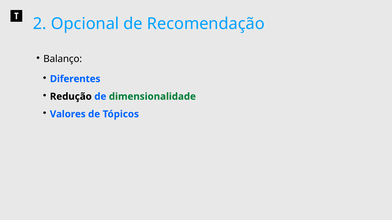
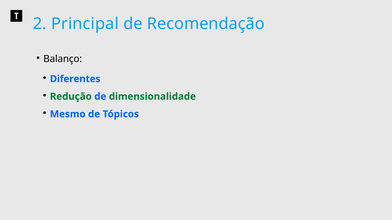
Opcional: Opcional -> Principal
Redução colour: black -> green
Valores: Valores -> Mesmo
